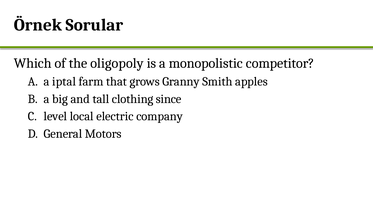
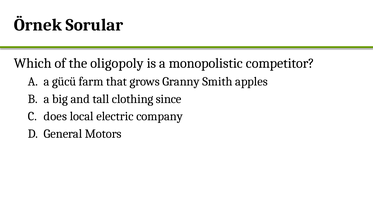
iptal: iptal -> gücü
level: level -> does
